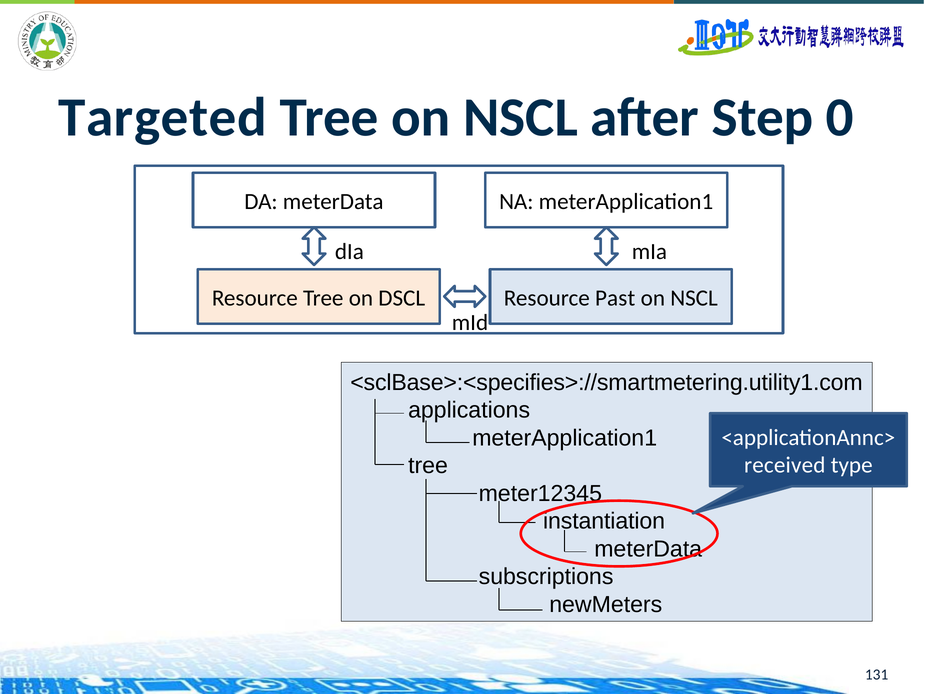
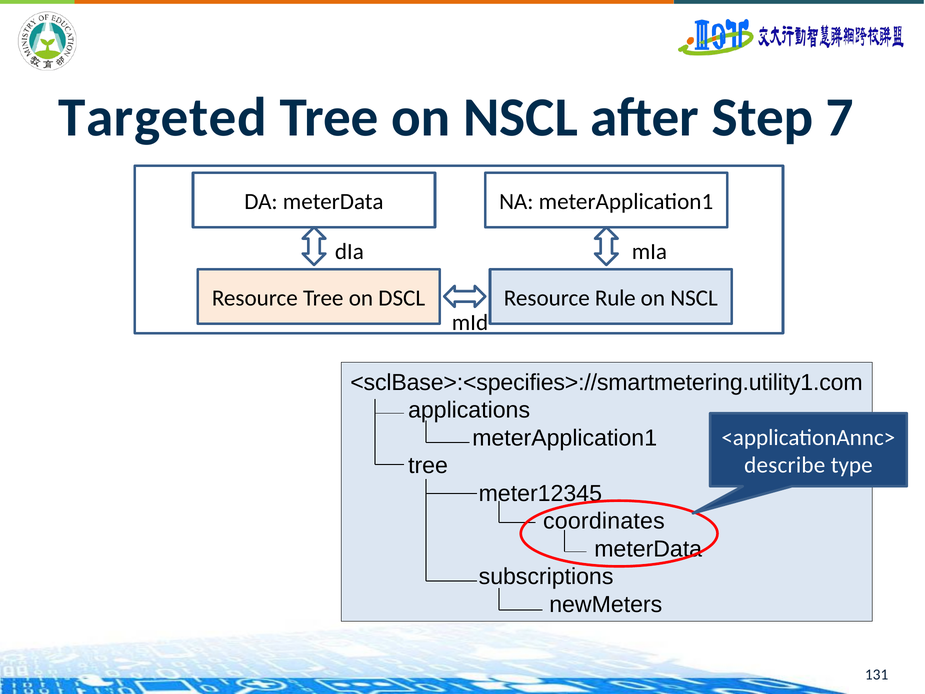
0: 0 -> 7
Past: Past -> Rule
received: received -> describe
instantiation: instantiation -> coordinates
